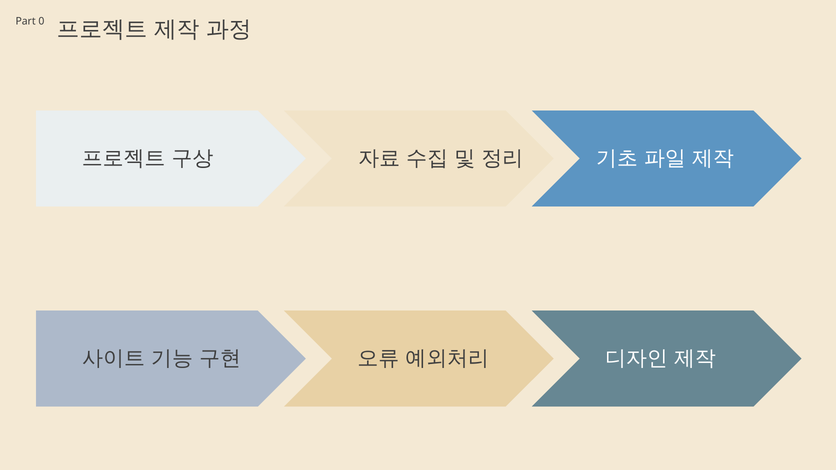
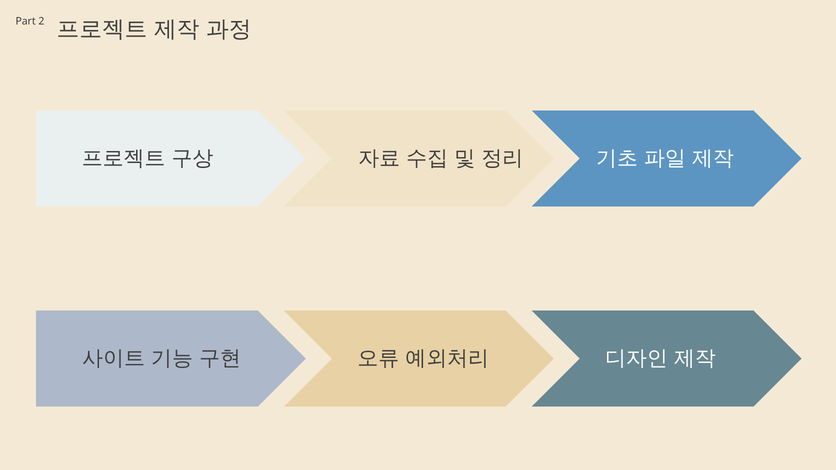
0: 0 -> 2
